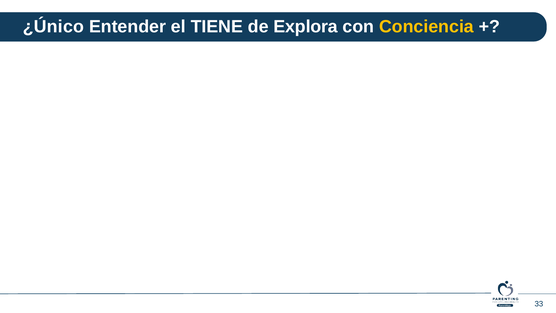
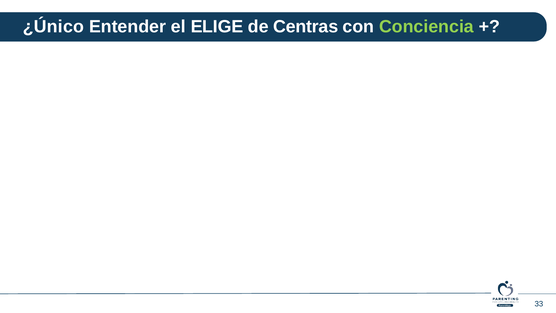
TIENE: TIENE -> ELIGE
Explora: Explora -> Centras
Conciencia colour: yellow -> light green
